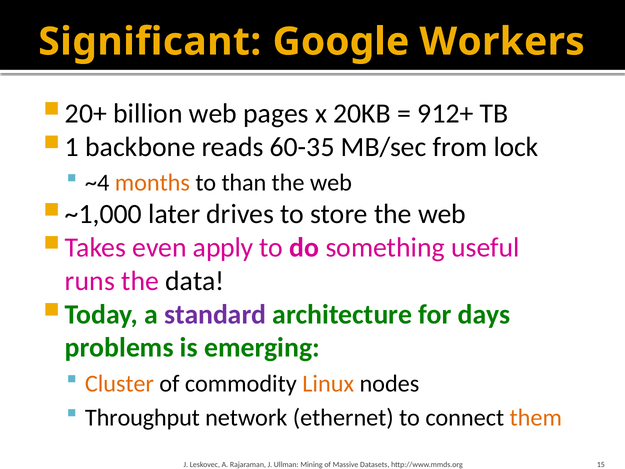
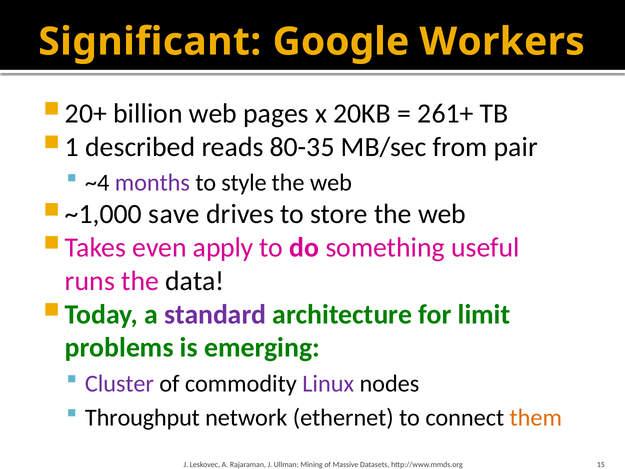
912+: 912+ -> 261+
backbone: backbone -> described
60-35: 60-35 -> 80-35
lock: lock -> pair
months colour: orange -> purple
than: than -> style
later: later -> save
days: days -> limit
Cluster colour: orange -> purple
Linux colour: orange -> purple
